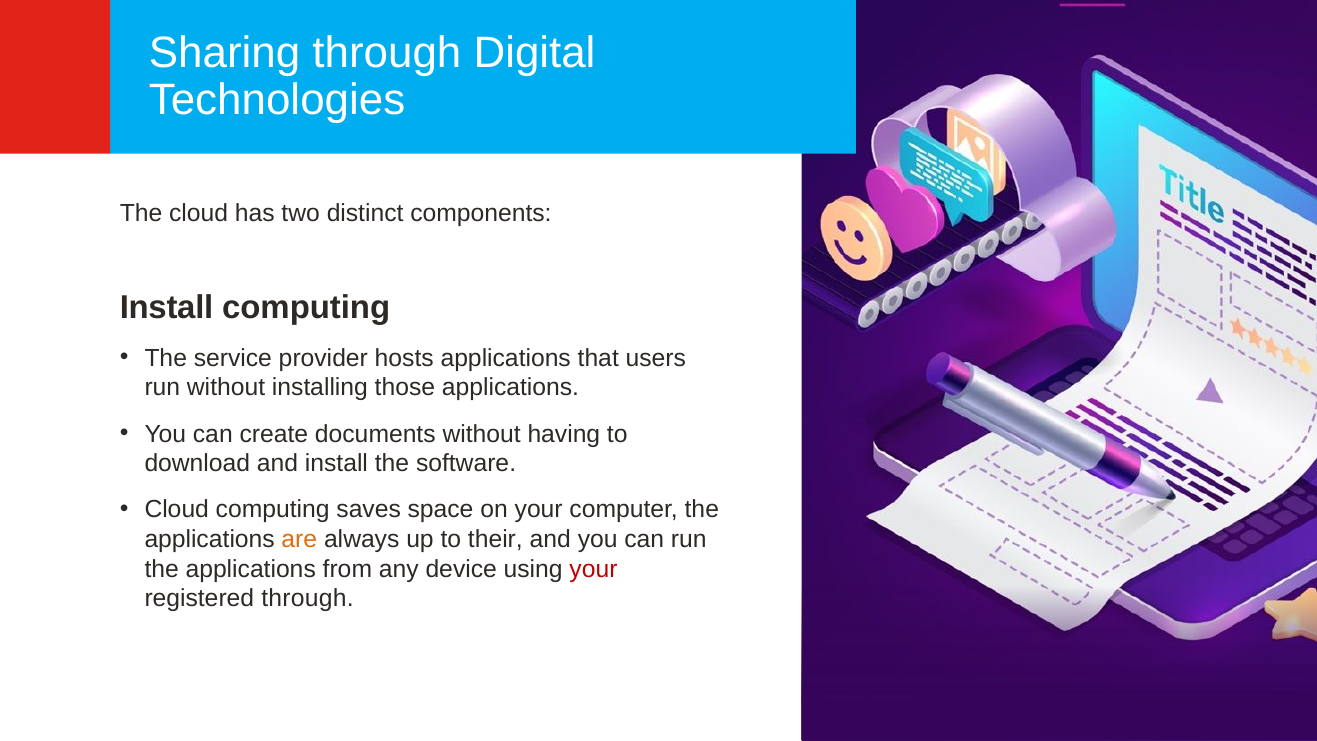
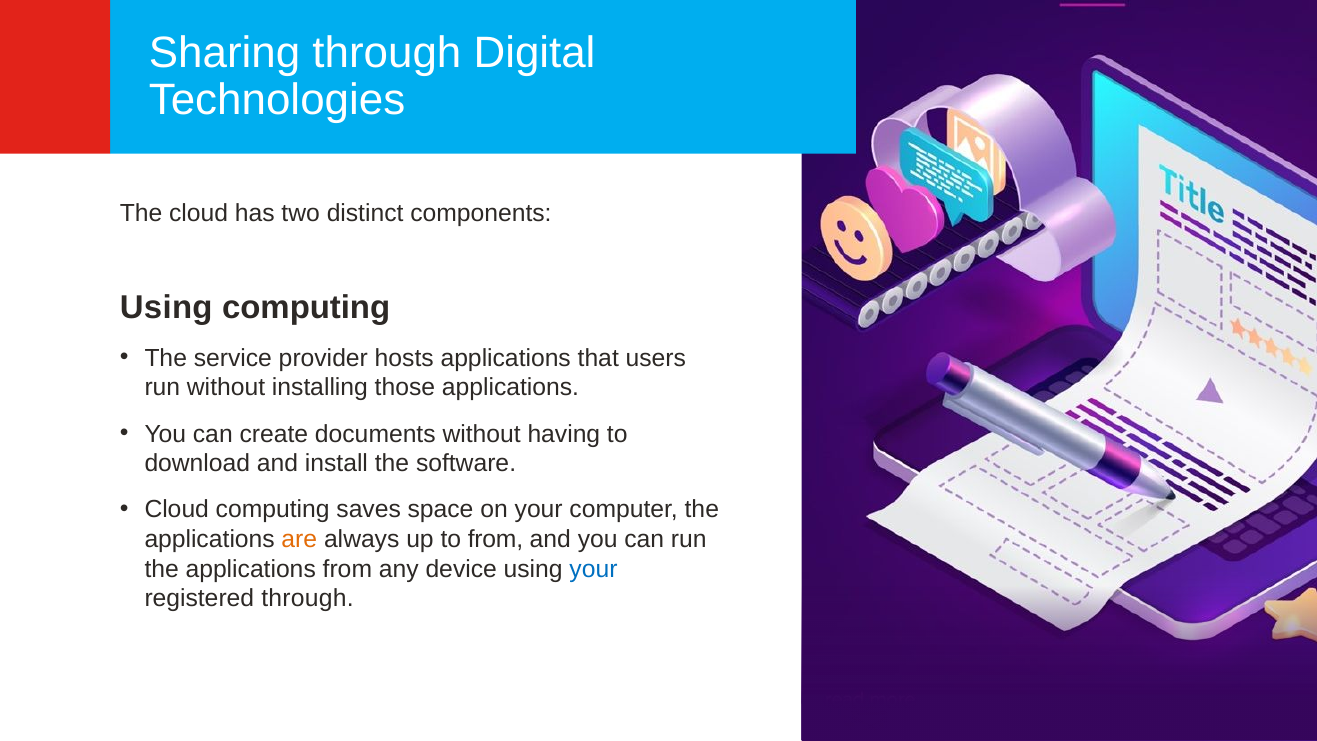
Install at (167, 308): Install -> Using
to their: their -> from
your at (593, 569) colour: red -> blue
